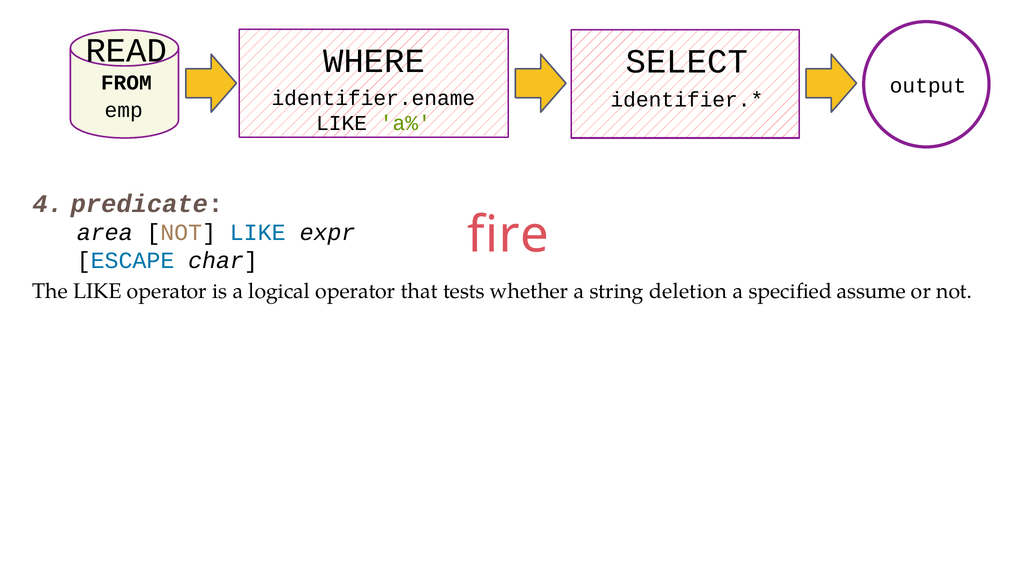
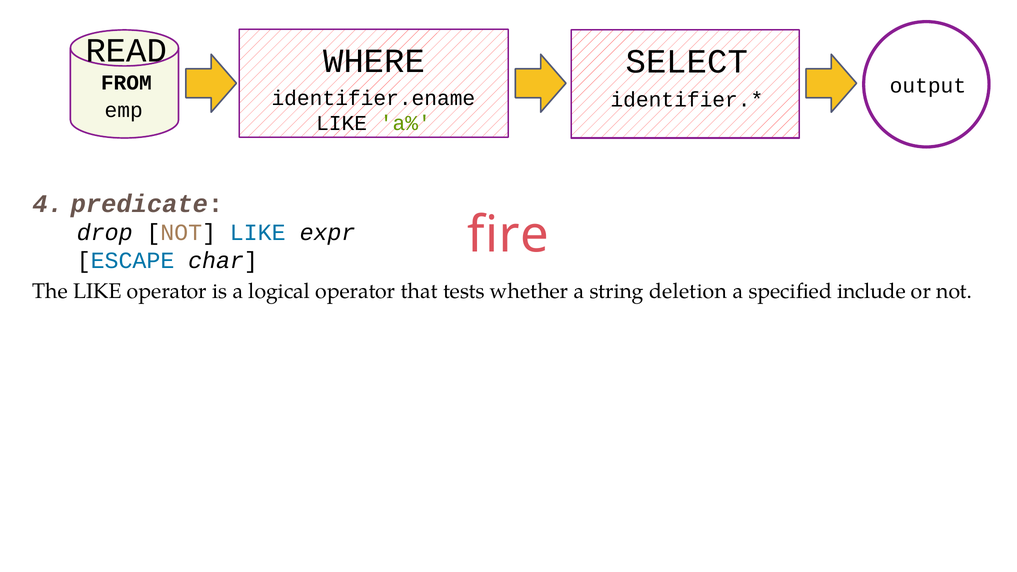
area: area -> drop
assume: assume -> include
